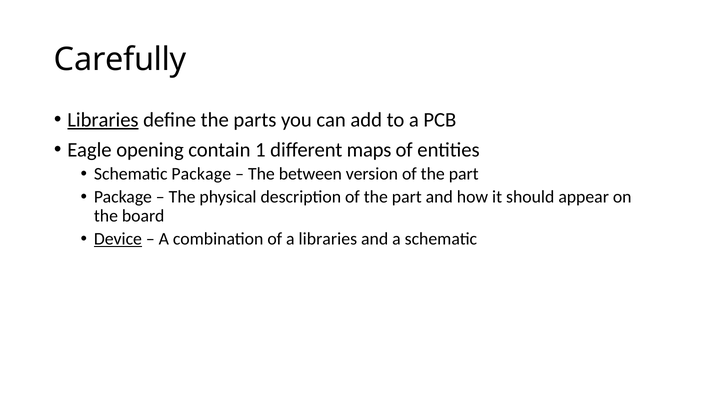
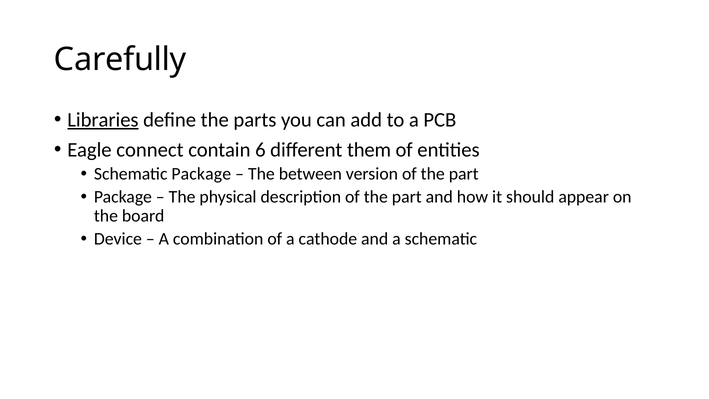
opening: opening -> connect
1: 1 -> 6
maps: maps -> them
Device underline: present -> none
a libraries: libraries -> cathode
